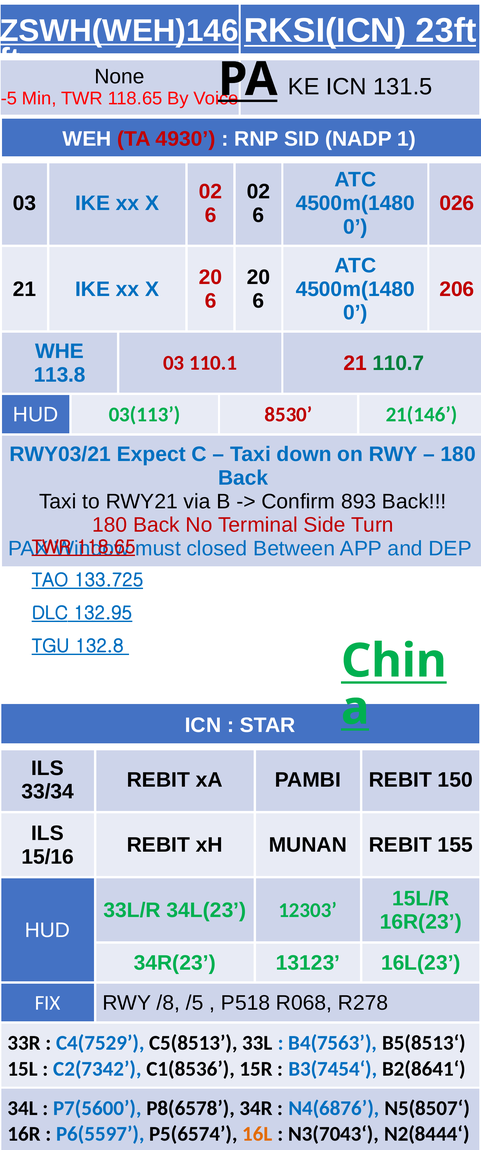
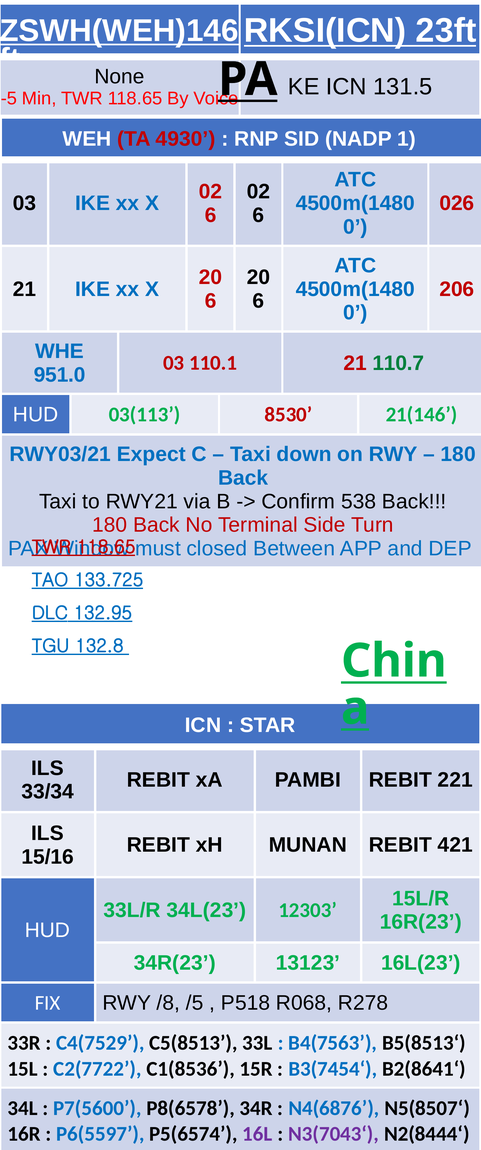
113.8: 113.8 -> 951.0
893: 893 -> 538
150: 150 -> 221
155: 155 -> 421
C2(7342: C2(7342 -> C2(7722
16L colour: orange -> purple
N3(7043‘ colour: black -> purple
